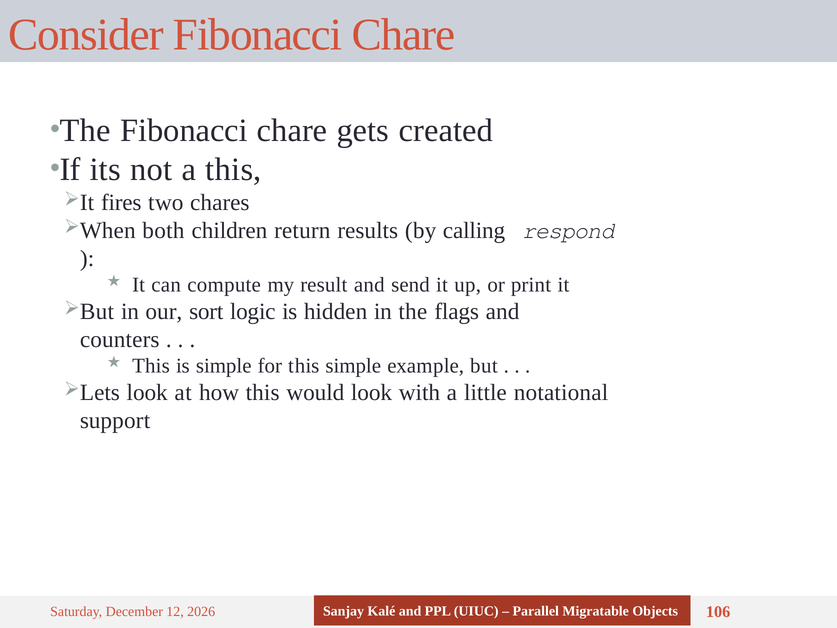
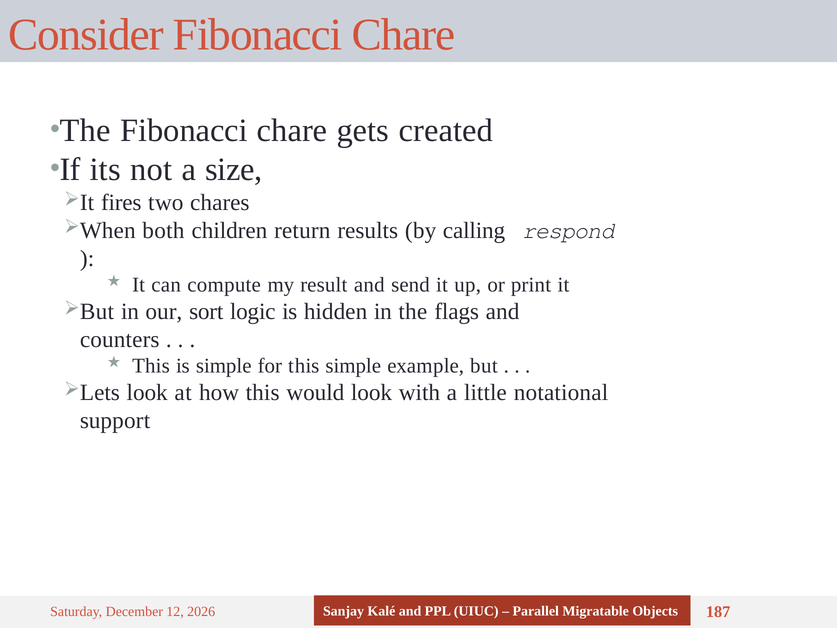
a this: this -> size
106: 106 -> 187
